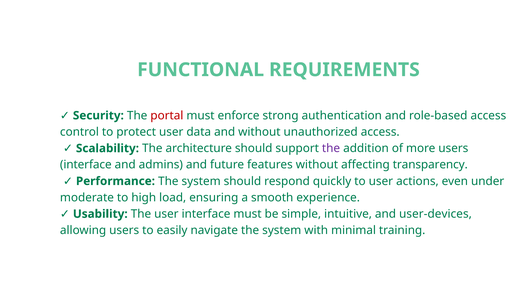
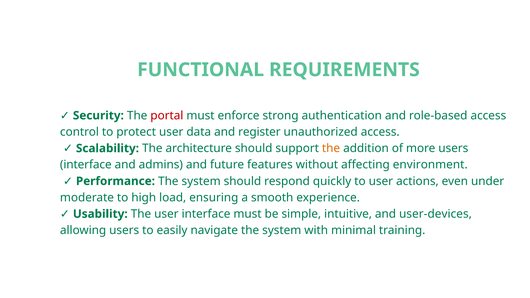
and without: without -> register
the at (331, 148) colour: purple -> orange
transparency: transparency -> environment
